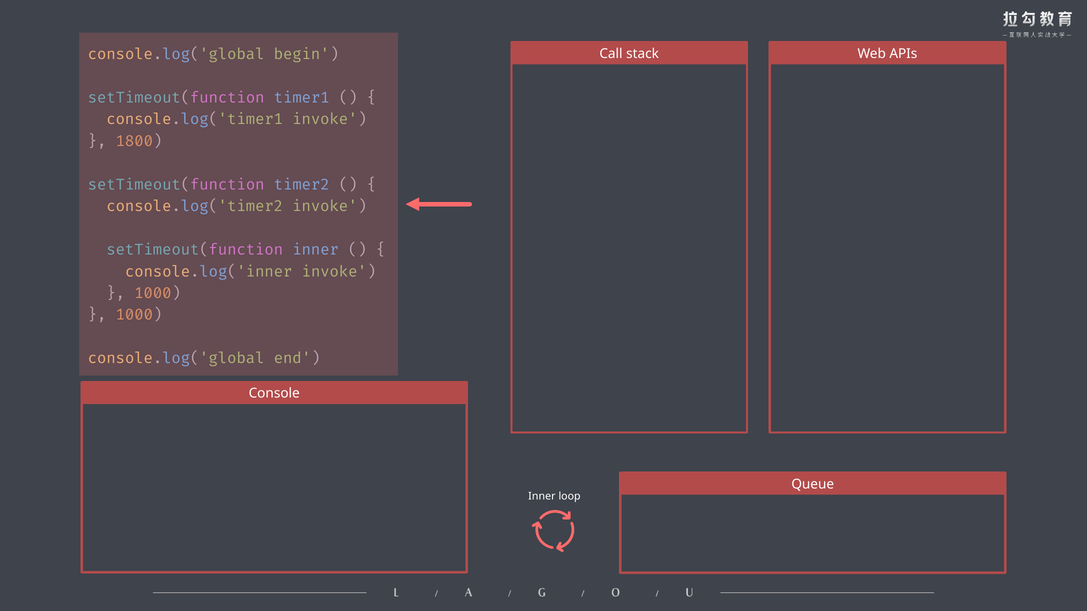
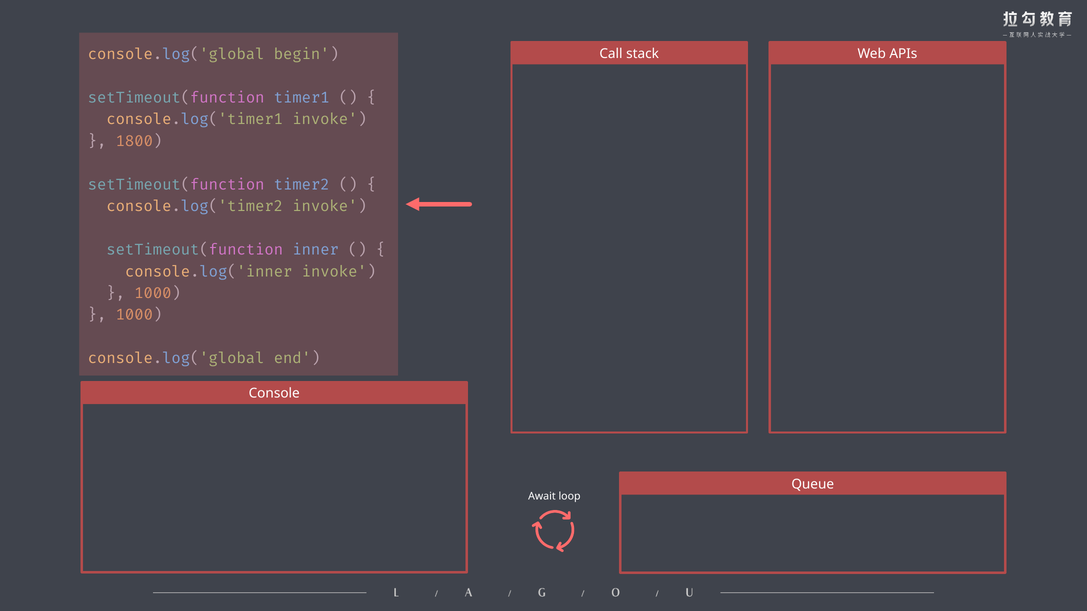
Inner at (542, 497): Inner -> Await
